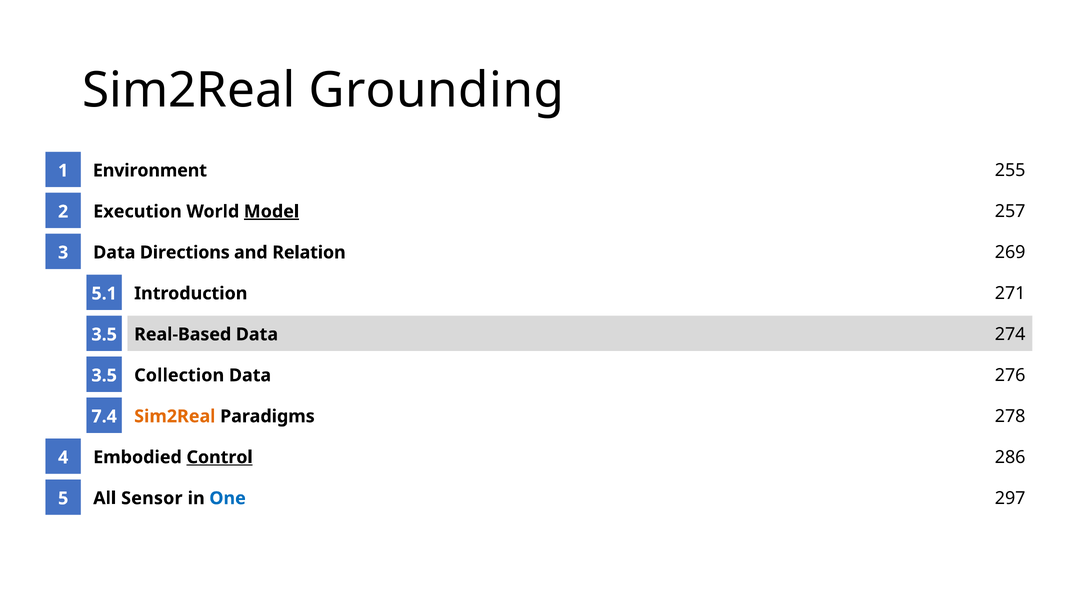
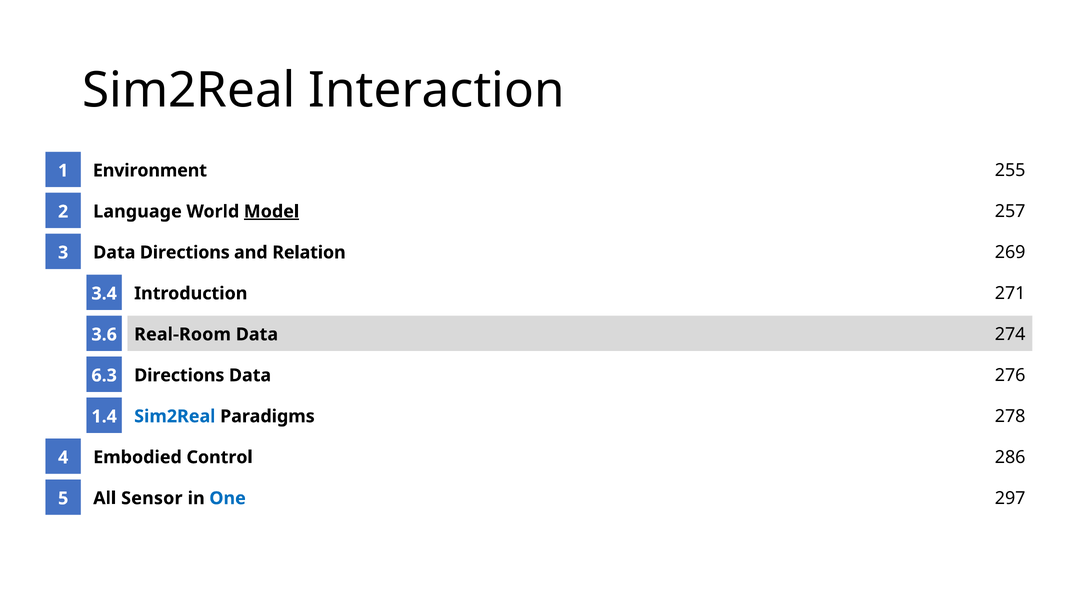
Grounding: Grounding -> Interaction
Execution: Execution -> Language
5.1: 5.1 -> 3.4
Real-Based: Real-Based -> Real-Room
3.5 at (104, 335): 3.5 -> 3.6
Collection at (179, 376): Collection -> Directions
3.5 at (104, 376): 3.5 -> 6.3
Sim2Real at (175, 417) colour: orange -> blue
7.4: 7.4 -> 1.4
Control underline: present -> none
